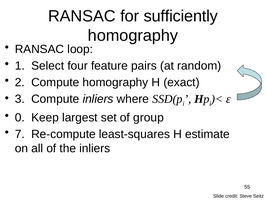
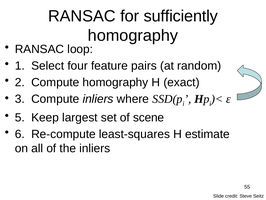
0: 0 -> 5
group: group -> scene
7: 7 -> 6
